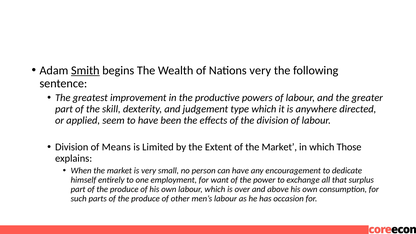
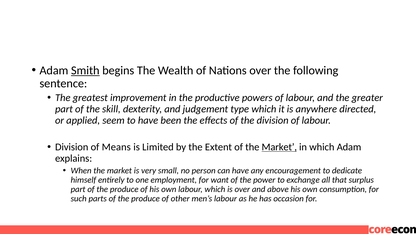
Nations very: very -> over
Market at (279, 147) underline: none -> present
which Those: Those -> Adam
